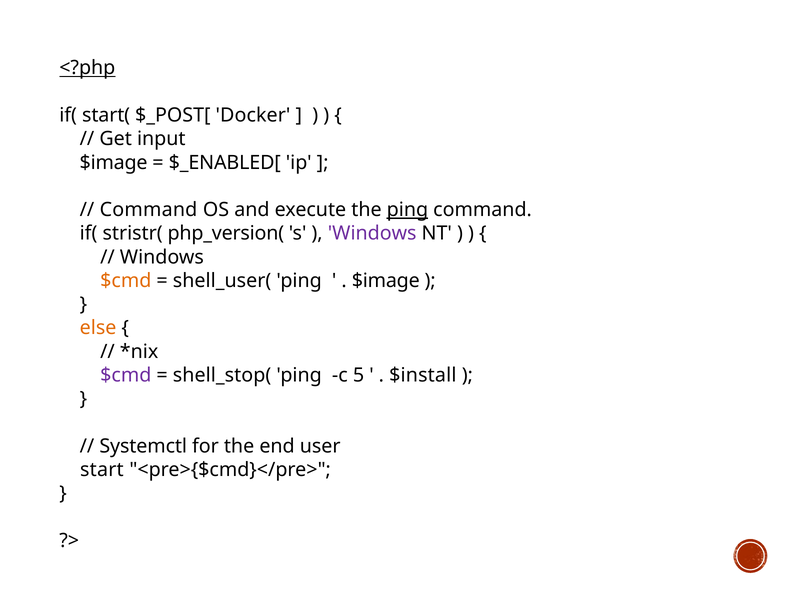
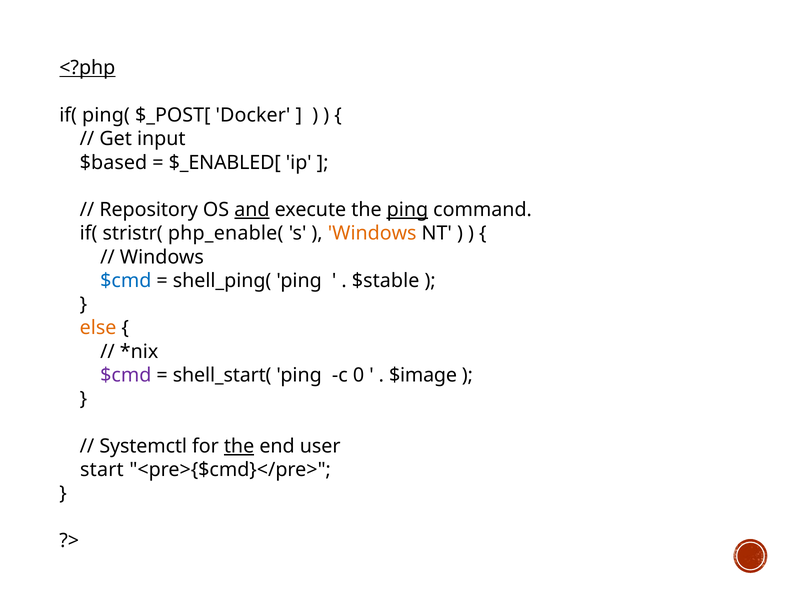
start(: start( -> ping(
$image at (114, 162): $image -> $based
Command at (149, 210): Command -> Repository
and underline: none -> present
php_version(: php_version( -> php_enable(
Windows at (372, 233) colour: purple -> orange
$cmd at (126, 280) colour: orange -> blue
shell_user(: shell_user( -> shell_ping(
$image at (386, 280): $image -> $stable
shell_stop(: shell_stop( -> shell_start(
5: 5 -> 0
$install: $install -> $image
the at (239, 446) underline: none -> present
